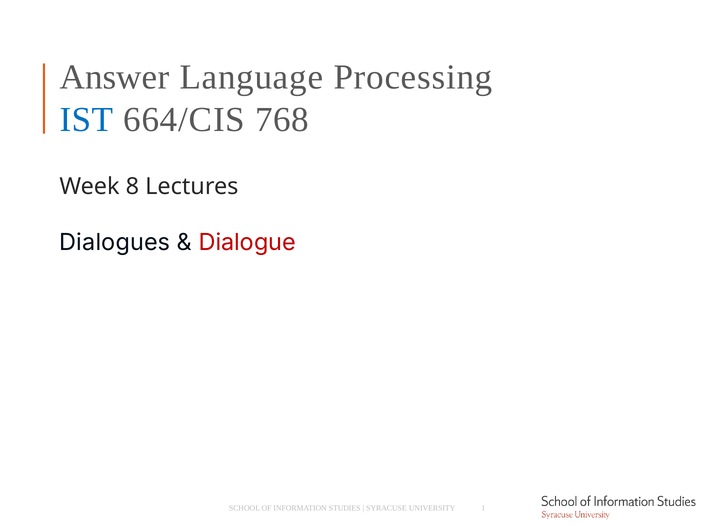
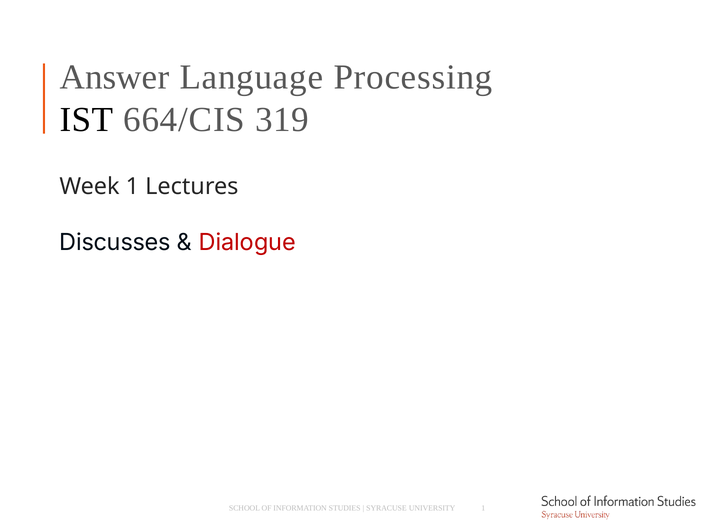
IST colour: blue -> black
768: 768 -> 319
Week 8: 8 -> 1
Dialogues: Dialogues -> Discusses
